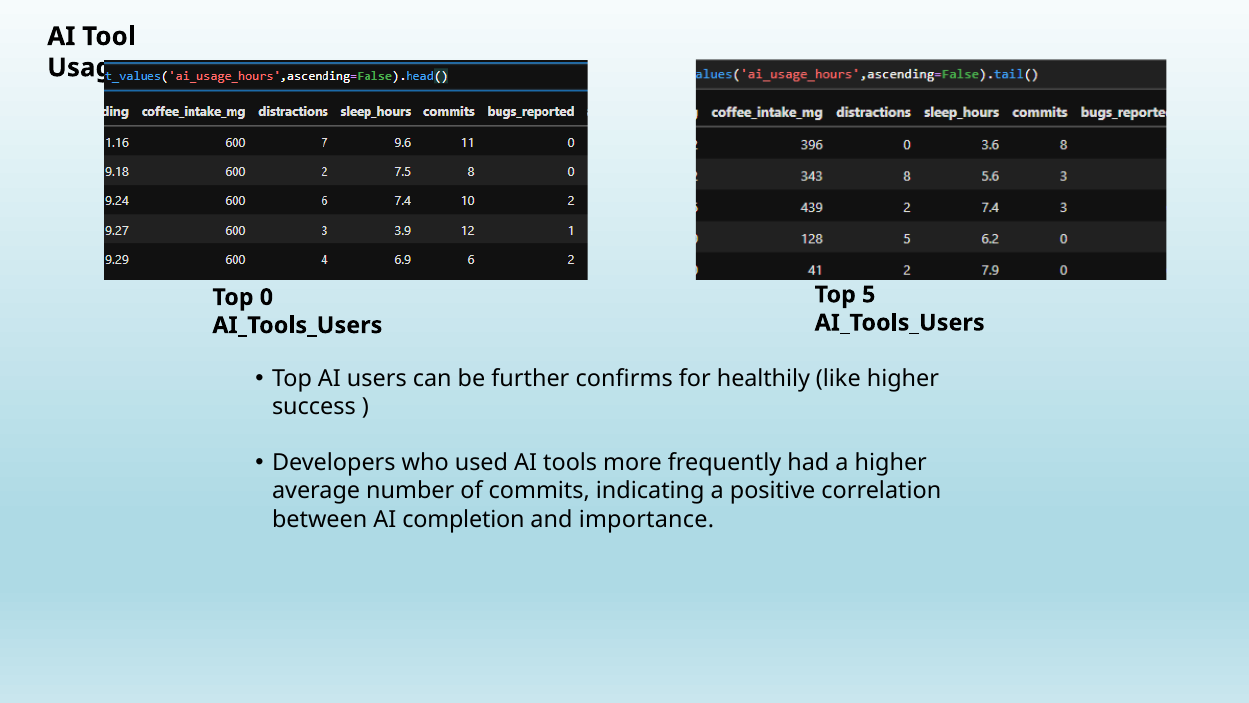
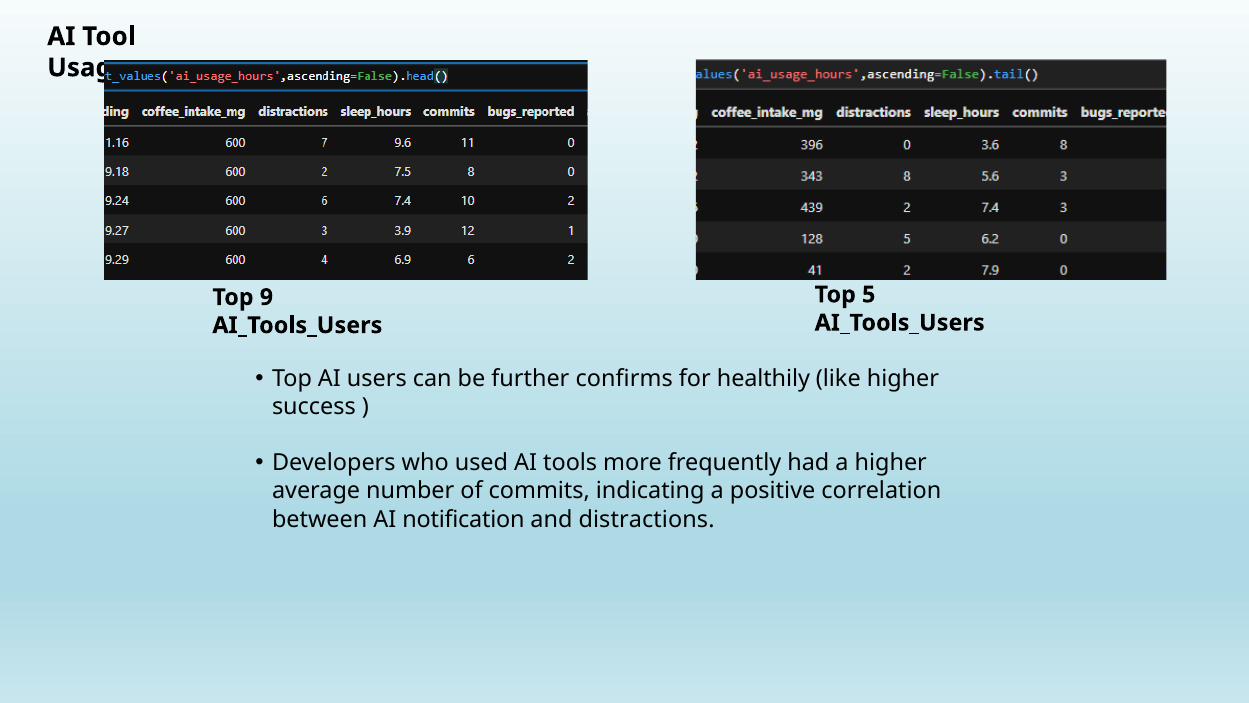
0: 0 -> 9
completion: completion -> notification
importance: importance -> distractions
